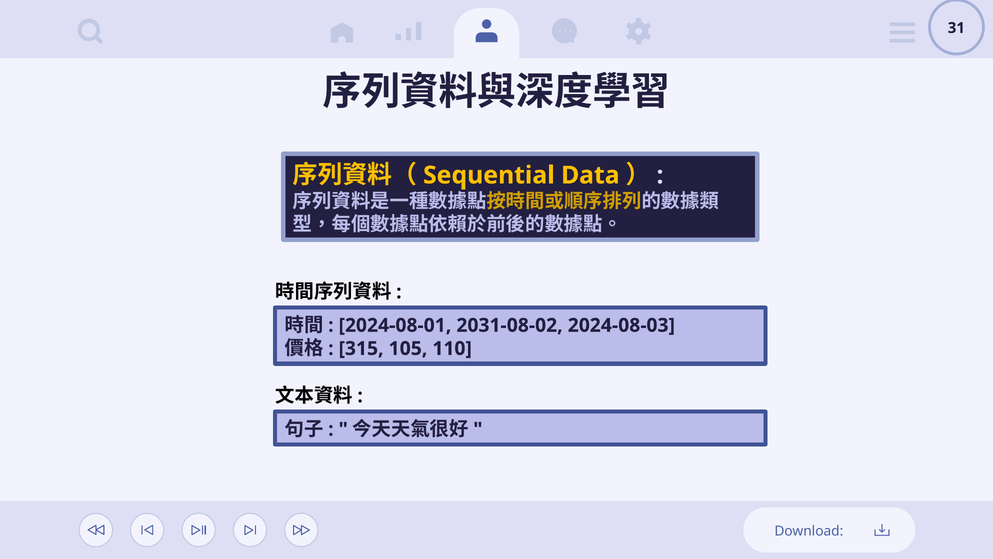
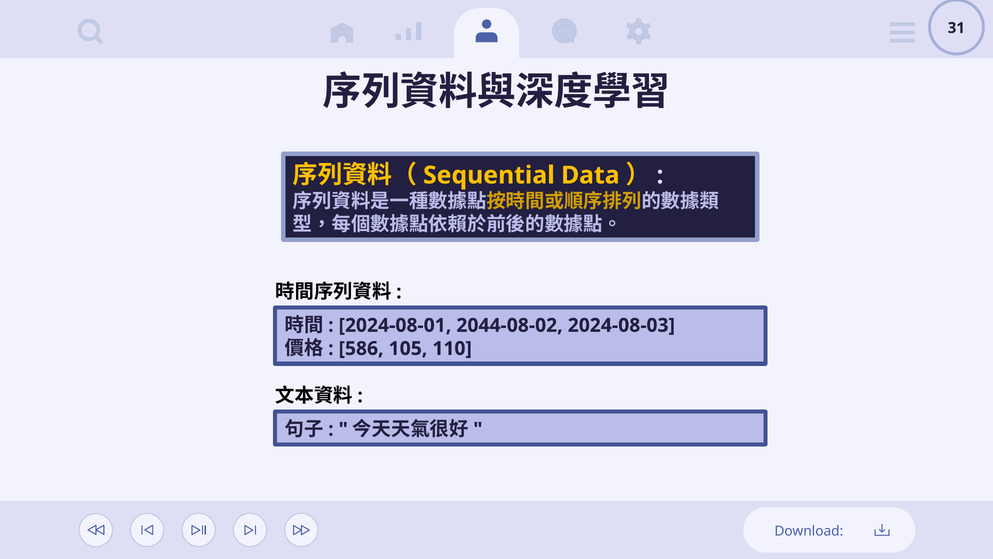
2031-08-02: 2031-08-02 -> 2044-08-02
315: 315 -> 586
